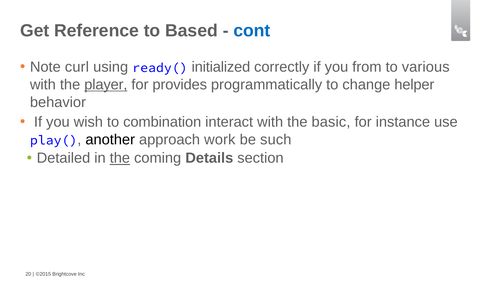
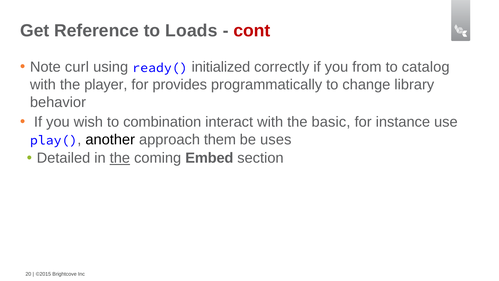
Based: Based -> Loads
cont colour: blue -> red
various: various -> catalog
player underline: present -> none
helper: helper -> library
work: work -> them
such: such -> uses
Details: Details -> Embed
